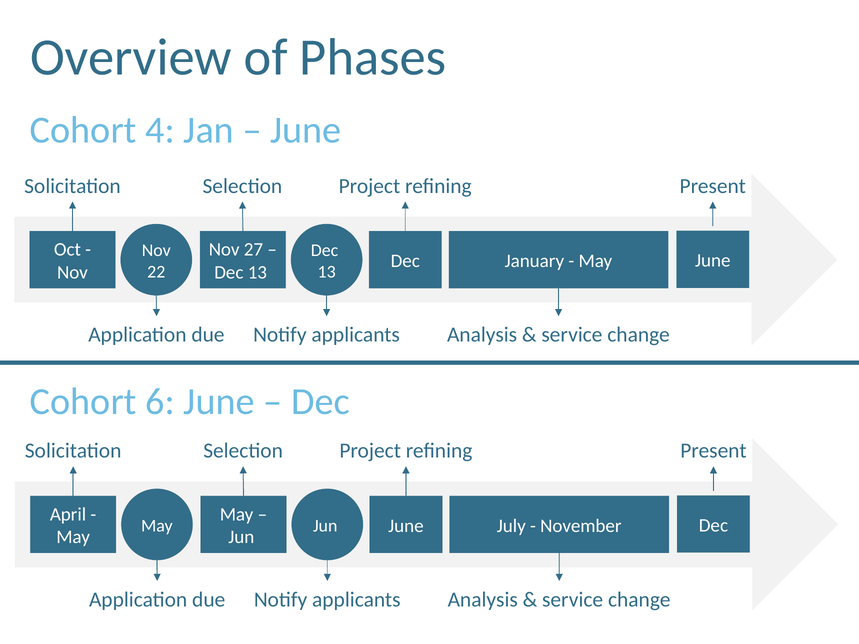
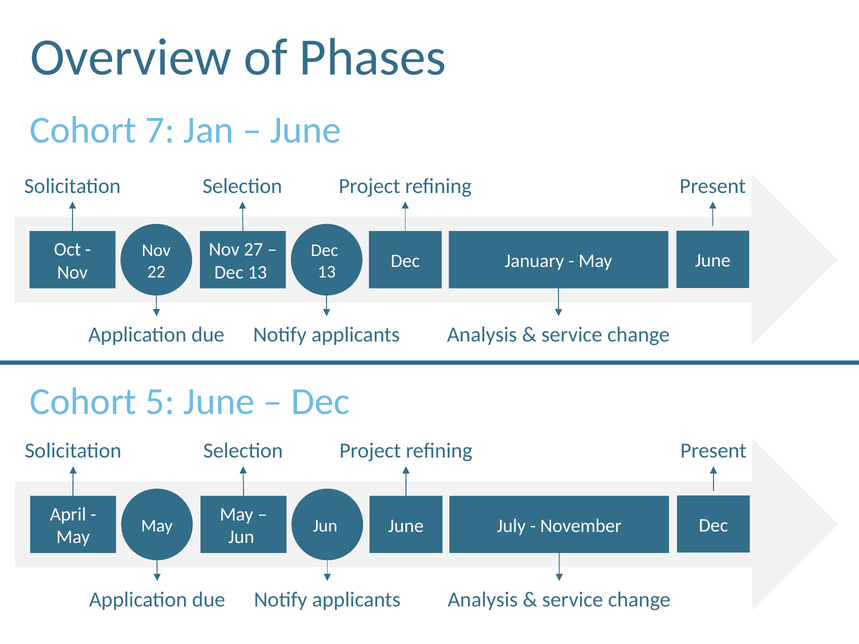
4: 4 -> 7
6: 6 -> 5
